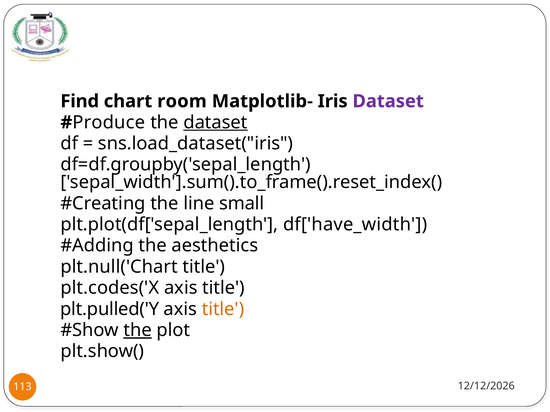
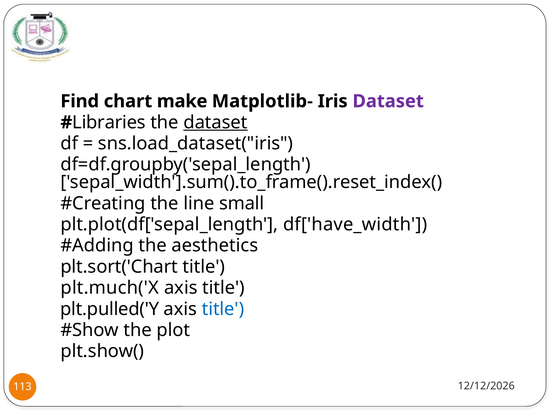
room: room -> make
Produce: Produce -> Libraries
plt.null('Chart: plt.null('Chart -> plt.sort('Chart
plt.codes('X: plt.codes('X -> plt.much('X
title at (223, 309) colour: orange -> blue
the at (138, 331) underline: present -> none
